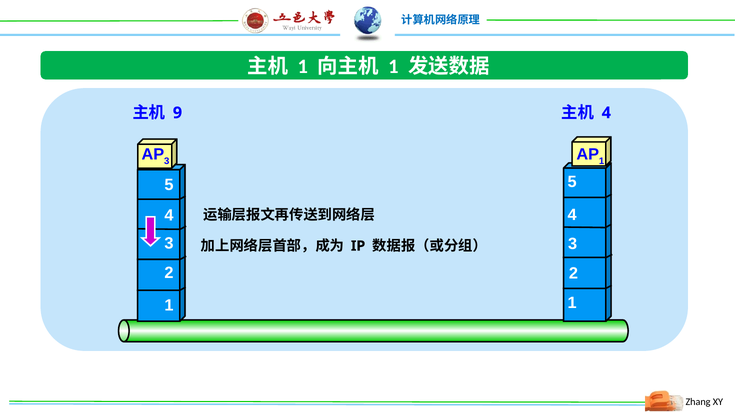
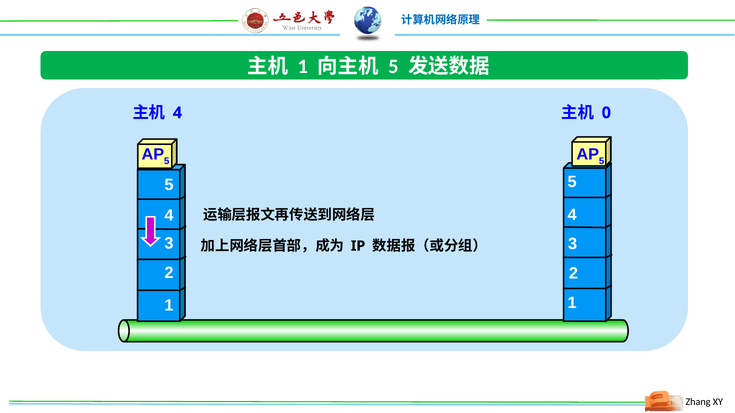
1 at (393, 67): 1 -> 5
9 at (177, 113): 9 -> 4
4 at (606, 113): 4 -> 0
3 at (167, 161): 3 -> 5
1 at (602, 161): 1 -> 5
